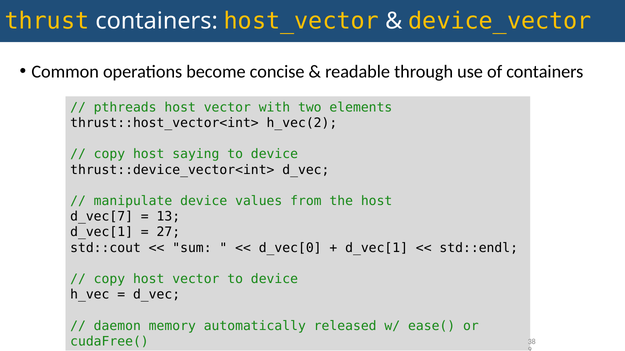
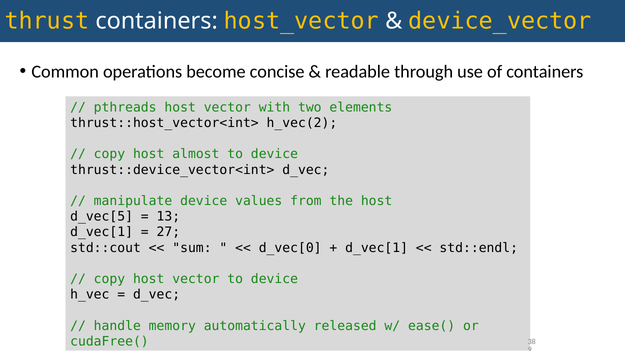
saying: saying -> almost
d_vec[7: d_vec[7 -> d_vec[5
daemon: daemon -> handle
